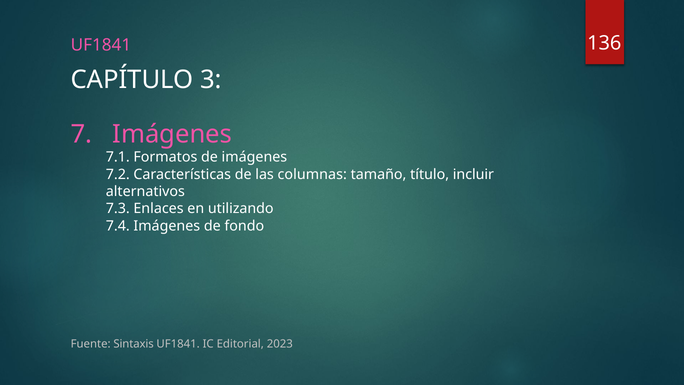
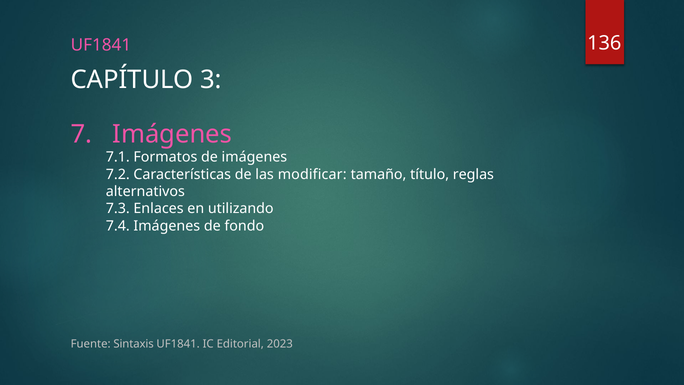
columnas: columnas -> modificar
incluir: incluir -> reglas
